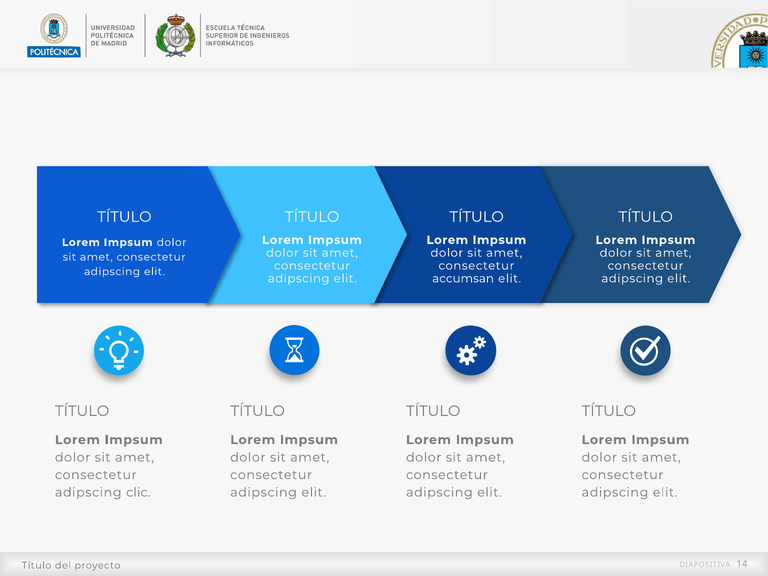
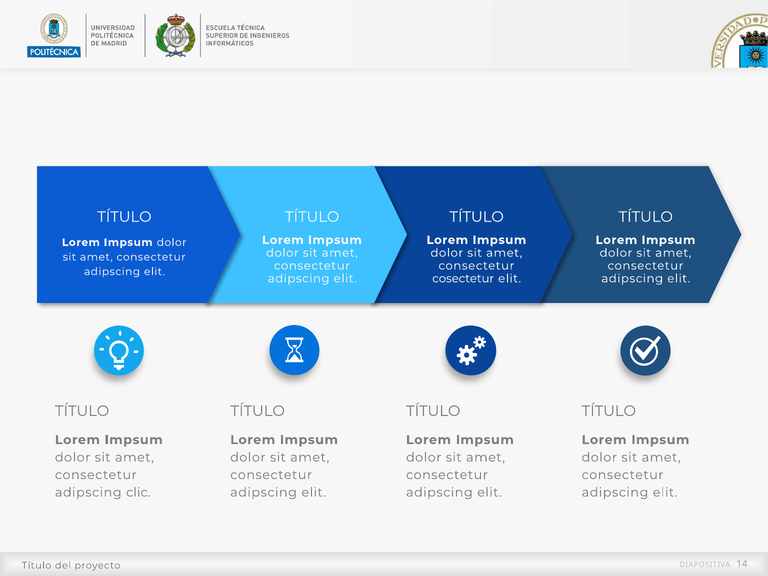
accumsan: accumsan -> cosectetur
